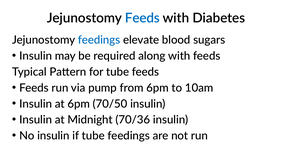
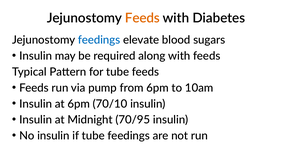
Feeds at (142, 18) colour: blue -> orange
70/50: 70/50 -> 70/10
70/36: 70/36 -> 70/95
